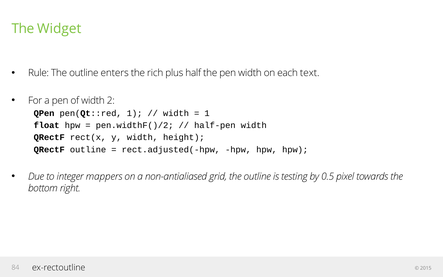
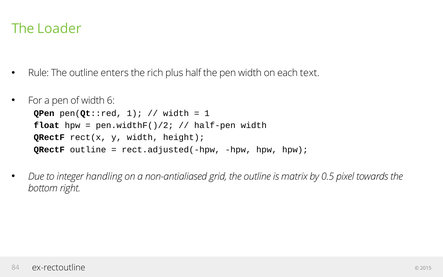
Widget: Widget -> Loader
2: 2 -> 6
mappers: mappers -> handling
testing: testing -> matrix
